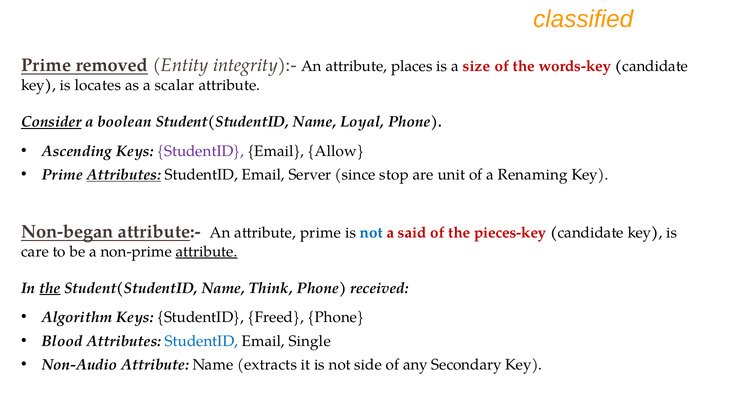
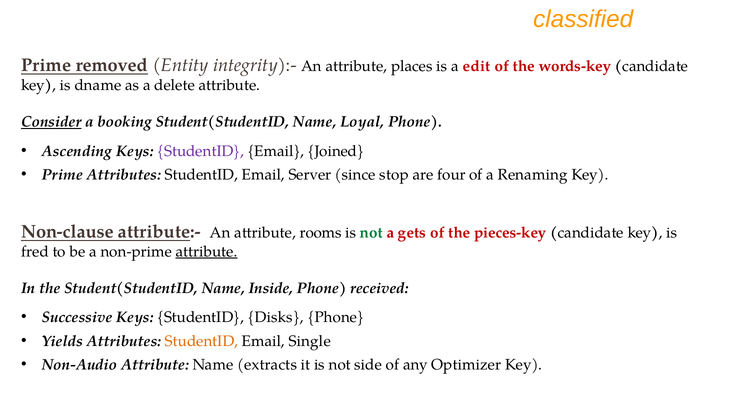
size: size -> edit
locates: locates -> dname
scalar: scalar -> delete
boolean: boolean -> booking
Allow: Allow -> Joined
Attributes at (124, 175) underline: present -> none
unit: unit -> four
Non-began: Non-began -> Non-clause
attribute prime: prime -> rooms
not at (371, 232) colour: blue -> green
said: said -> gets
care: care -> fred
the at (50, 288) underline: present -> none
Think: Think -> Inside
Algorithm: Algorithm -> Successive
Freed: Freed -> Disks
Blood: Blood -> Yields
StudentID at (202, 341) colour: blue -> orange
Secondary: Secondary -> Optimizer
